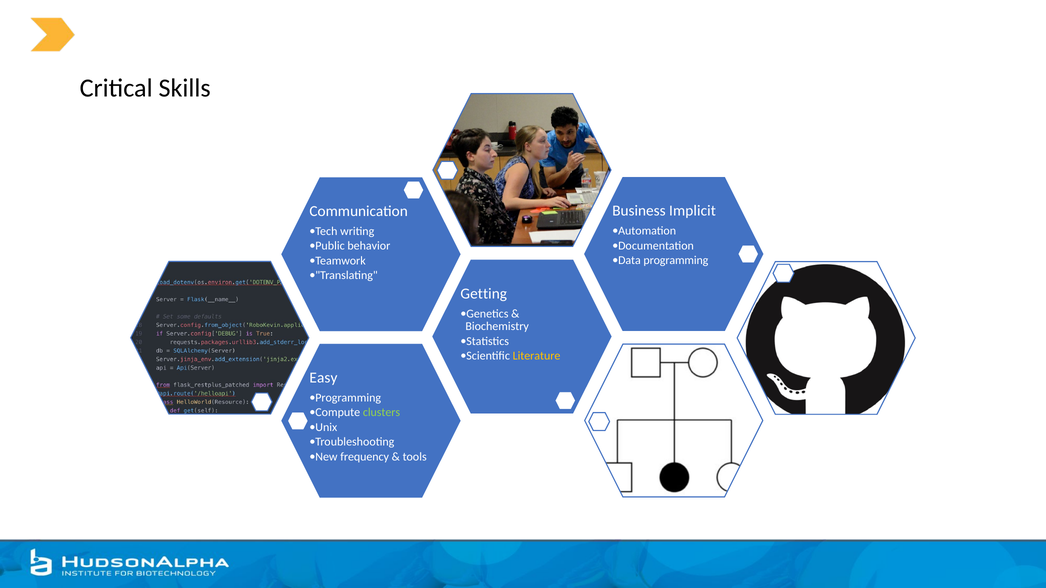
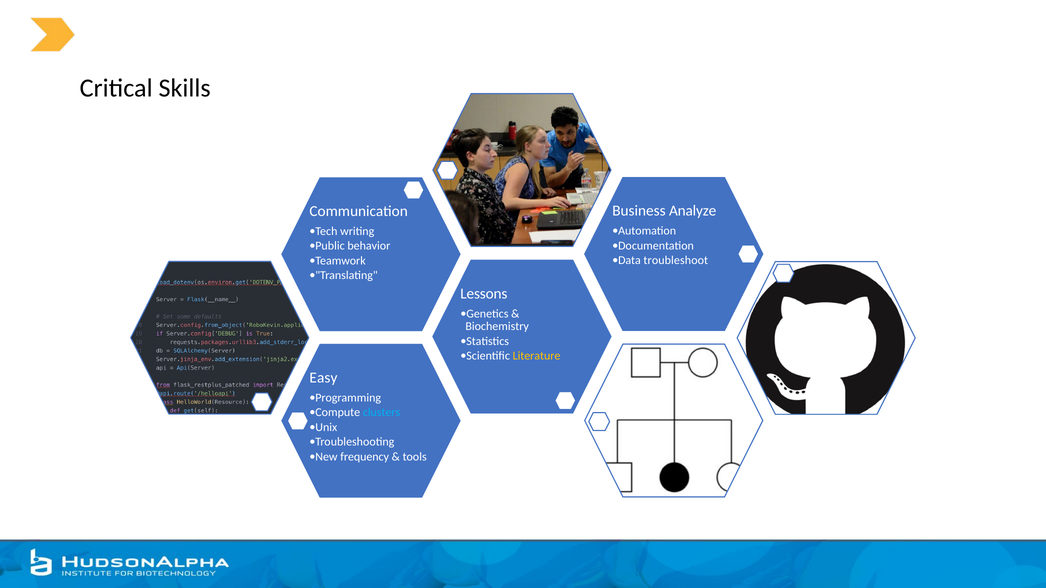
Implicit: Implicit -> Analyze
Data programming: programming -> troubleshoot
Getting: Getting -> Lessons
clusters colour: light green -> light blue
